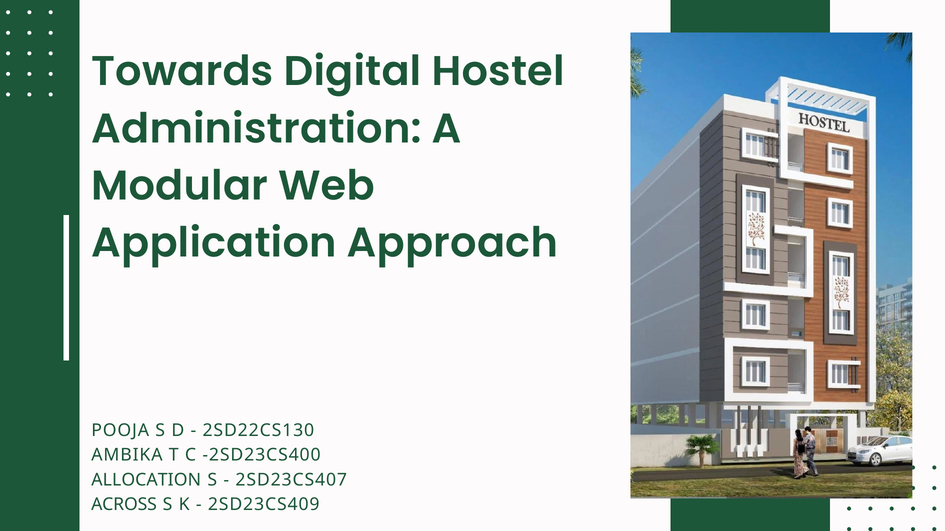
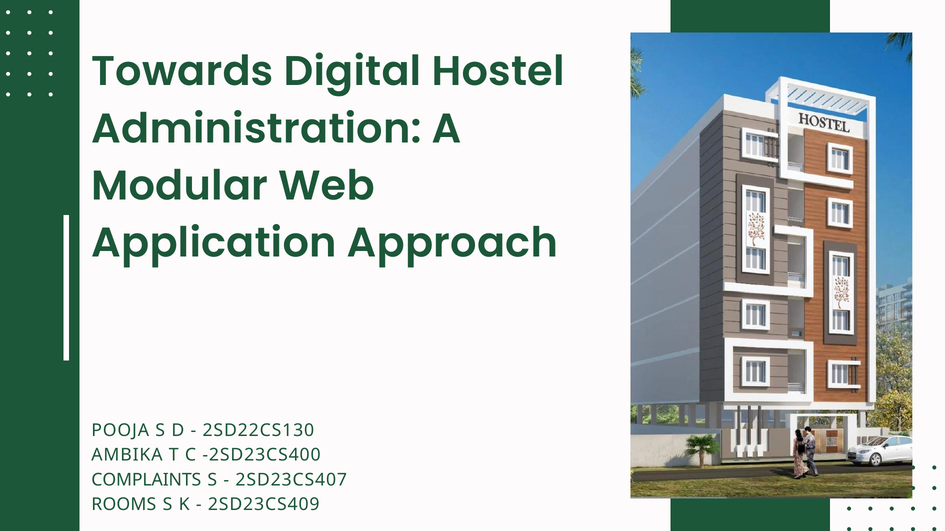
ALLOCATION: ALLOCATION -> COMPLAINTS
ACROSS: ACROSS -> ROOMS
